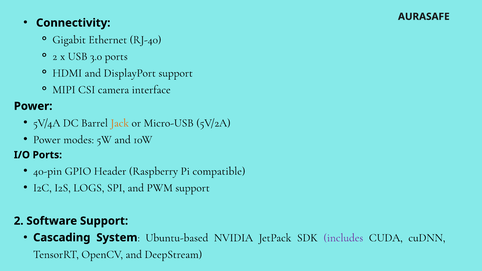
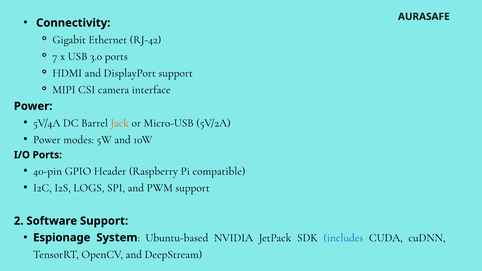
RJ-40: RJ-40 -> RJ-42
2 at (55, 56): 2 -> 7
Cascading: Cascading -> Espionage
includes colour: purple -> blue
